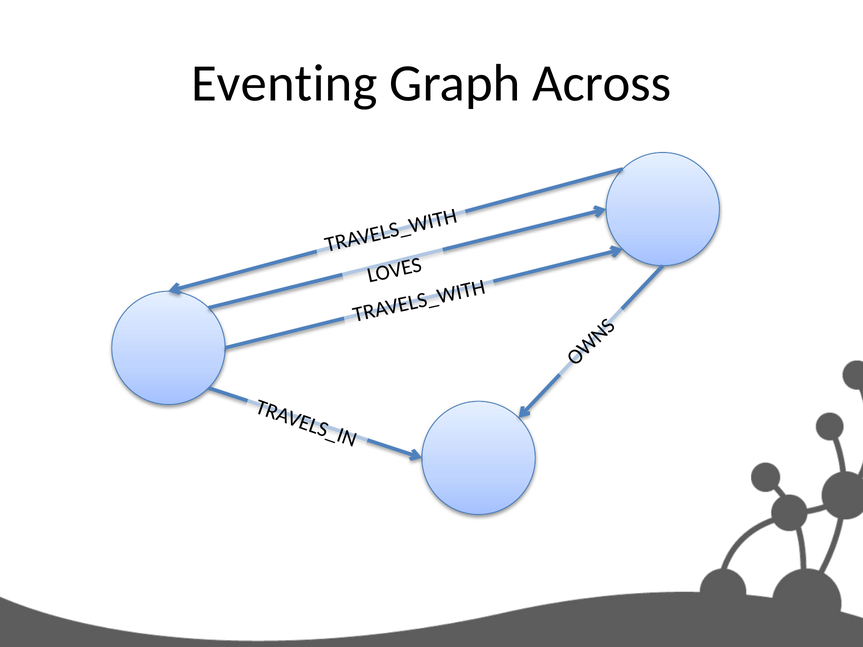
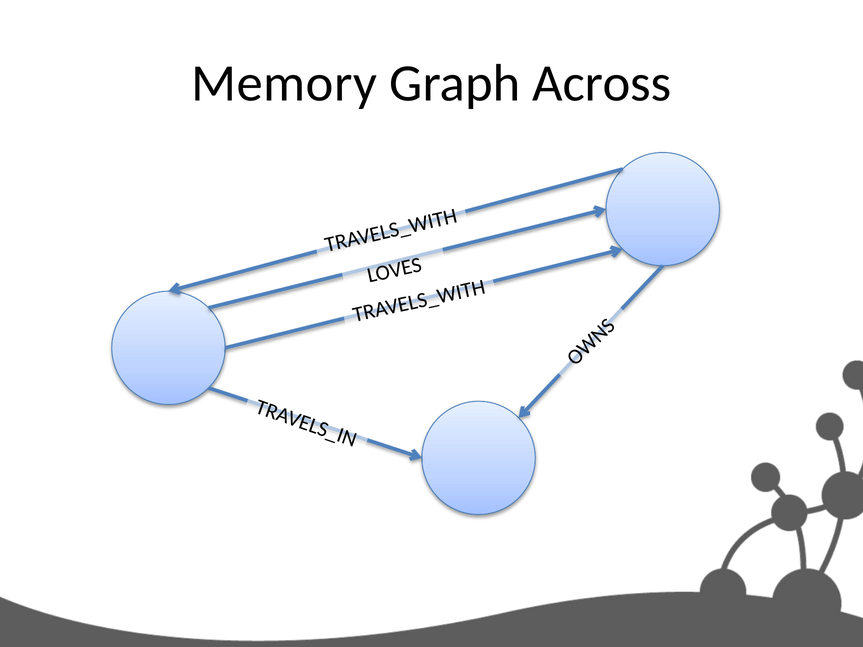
Eventing: Eventing -> Memory
